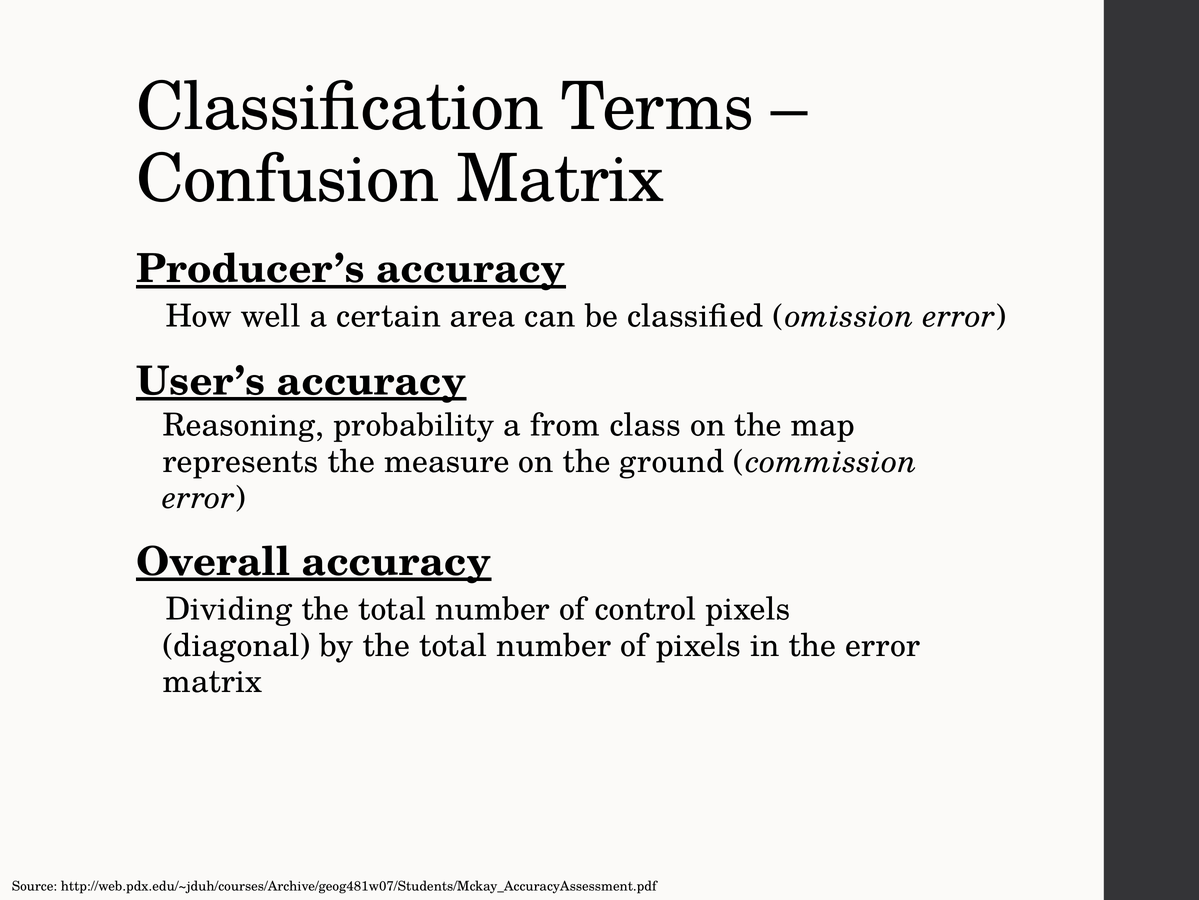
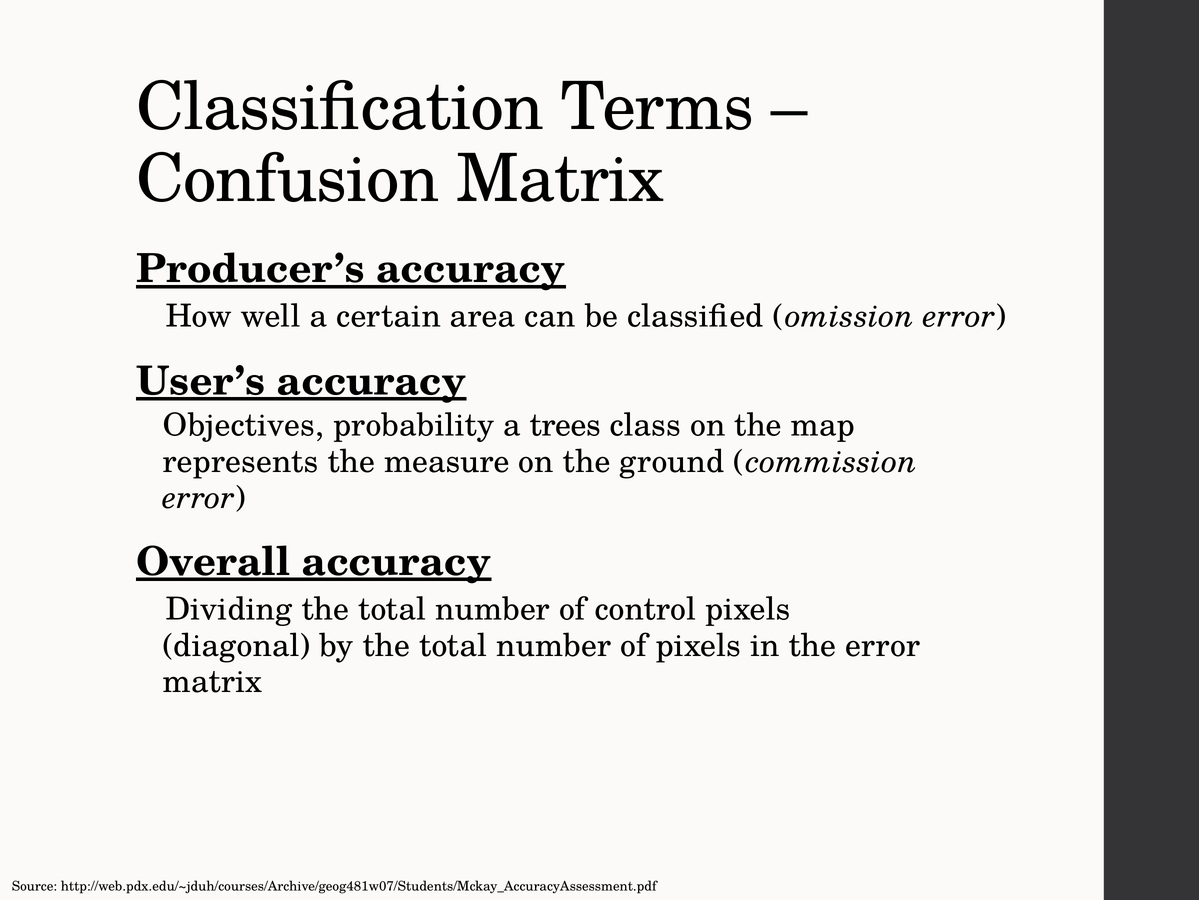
Reasoning: Reasoning -> Objectives
from: from -> trees
